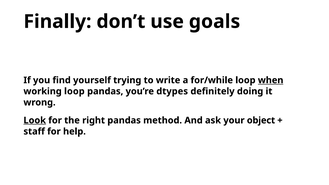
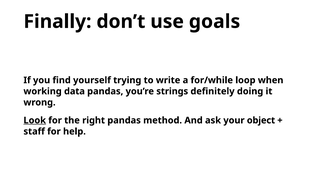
when underline: present -> none
working loop: loop -> data
dtypes: dtypes -> strings
